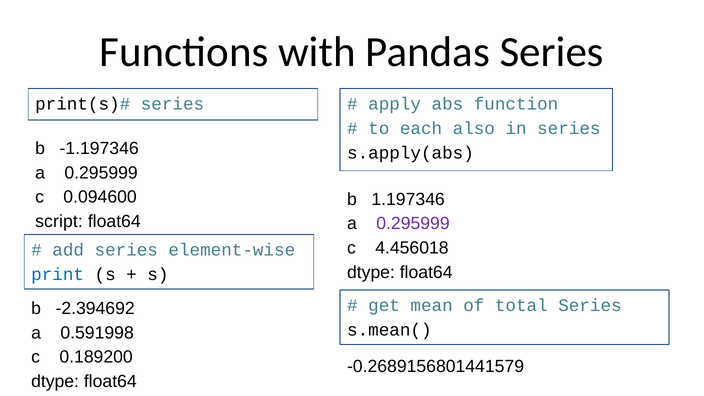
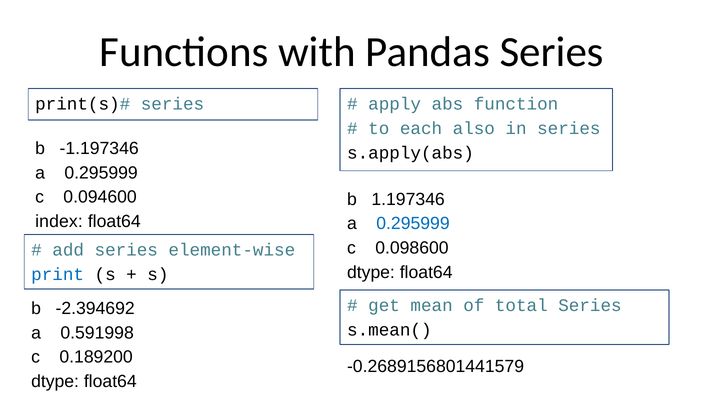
script: script -> index
0.295999 at (413, 224) colour: purple -> blue
4.456018: 4.456018 -> 0.098600
